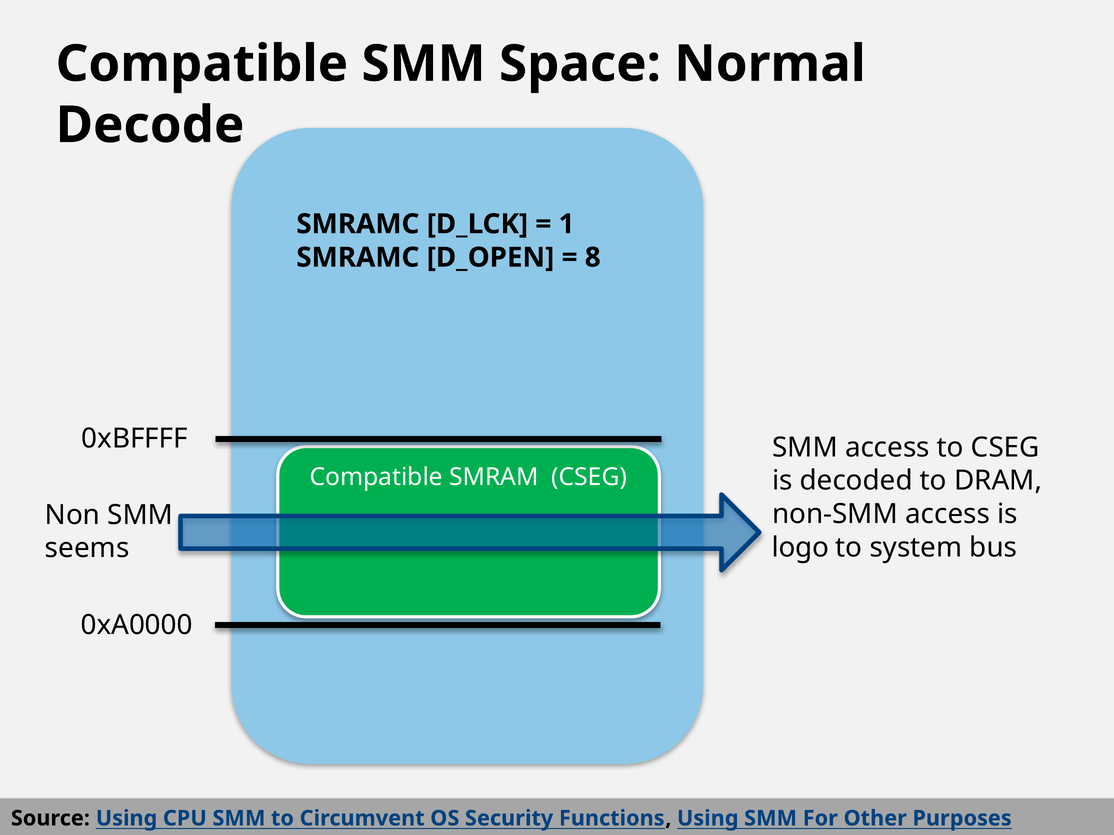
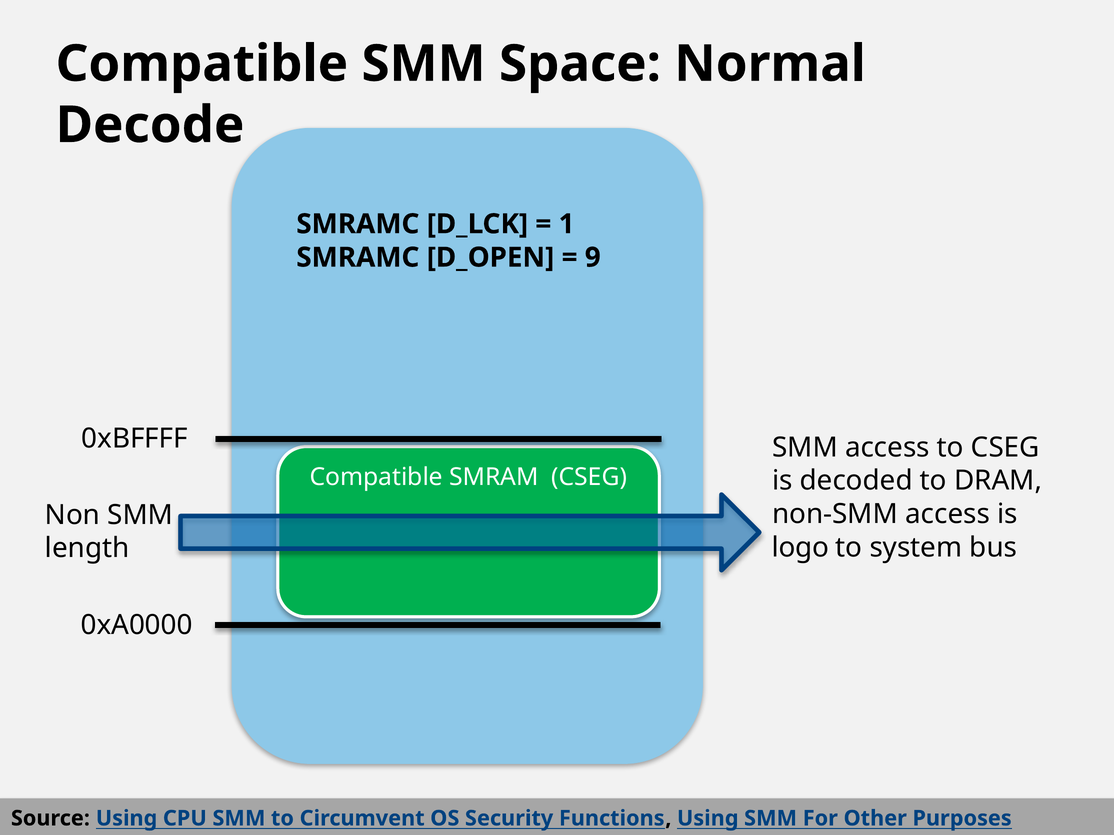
8: 8 -> 9
seems: seems -> length
